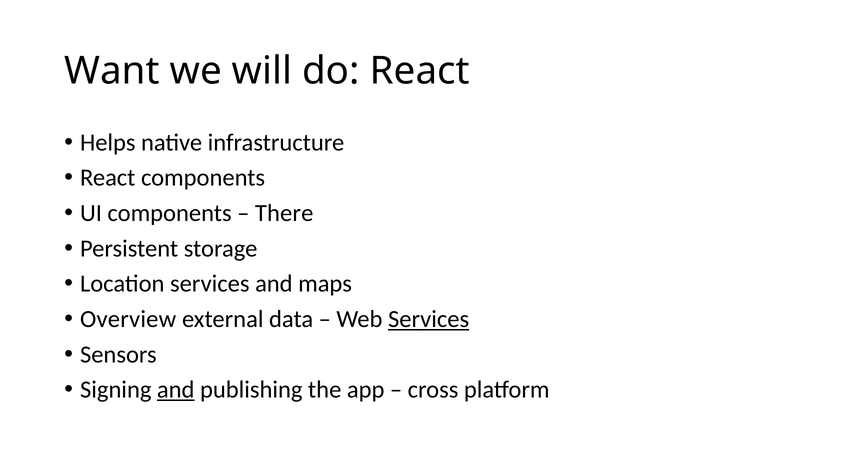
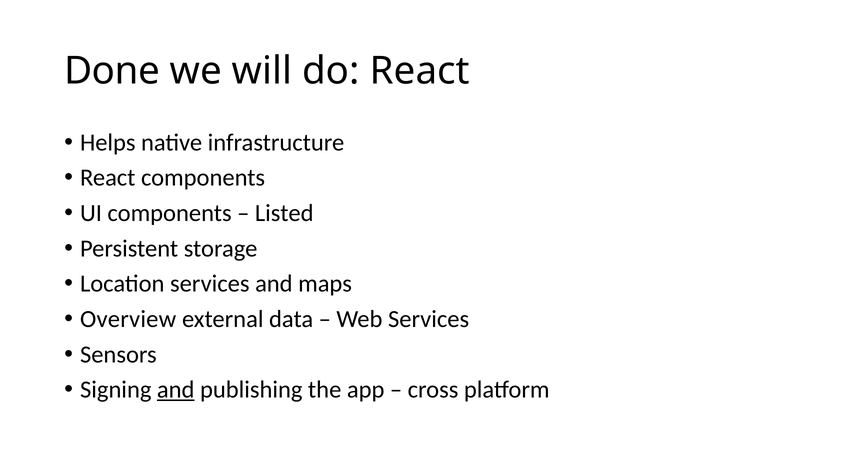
Want: Want -> Done
There: There -> Listed
Services at (429, 319) underline: present -> none
